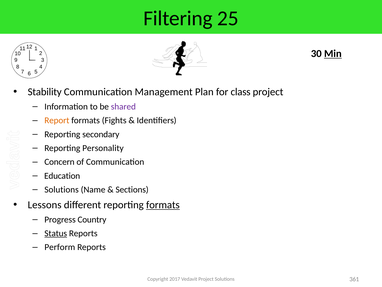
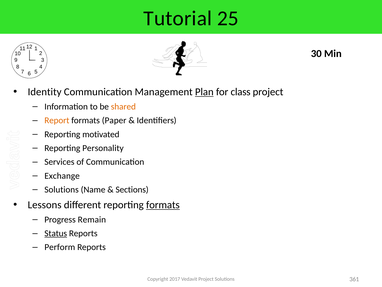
Filtering: Filtering -> Tutorial
Min underline: present -> none
Stability: Stability -> Identity
Plan underline: none -> present
shared colour: purple -> orange
Fights: Fights -> Paper
secondary: secondary -> motivated
Concern: Concern -> Services
Education: Education -> Exchange
Country: Country -> Remain
